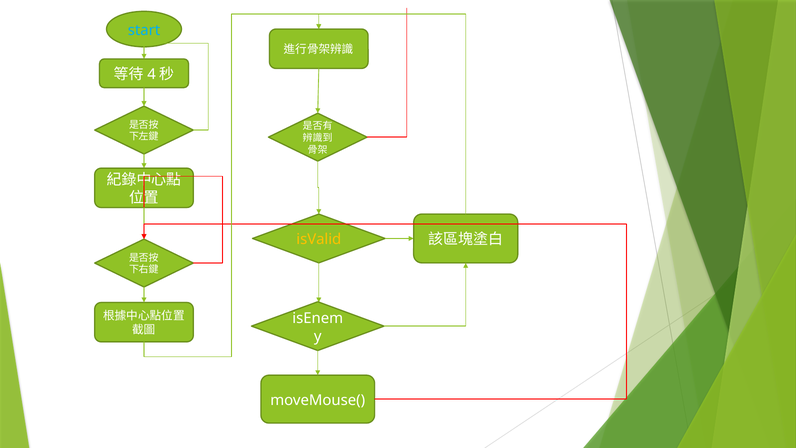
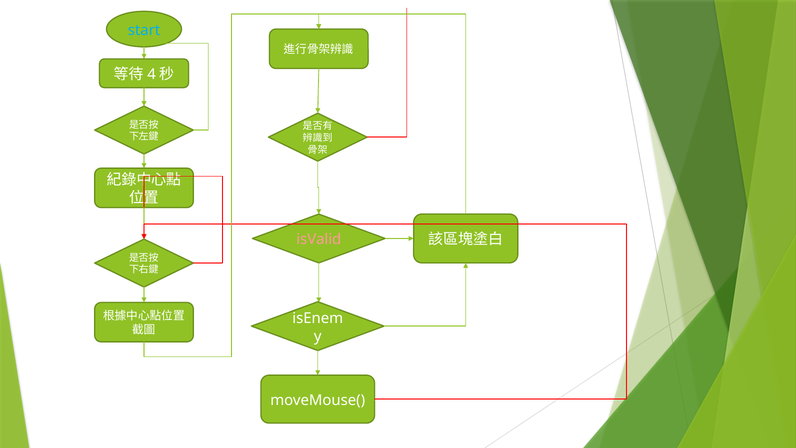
isValid colour: yellow -> pink
